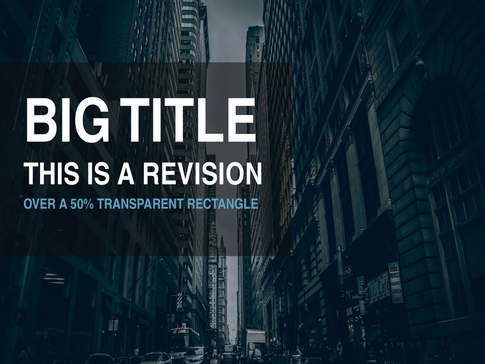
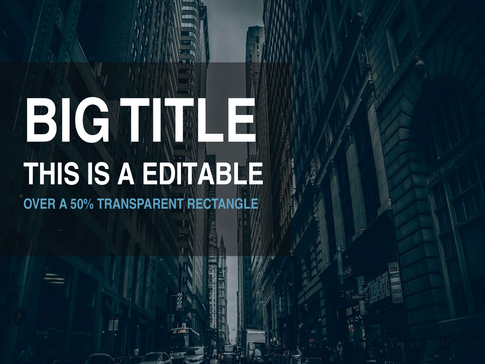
REVISION: REVISION -> EDITABLE
